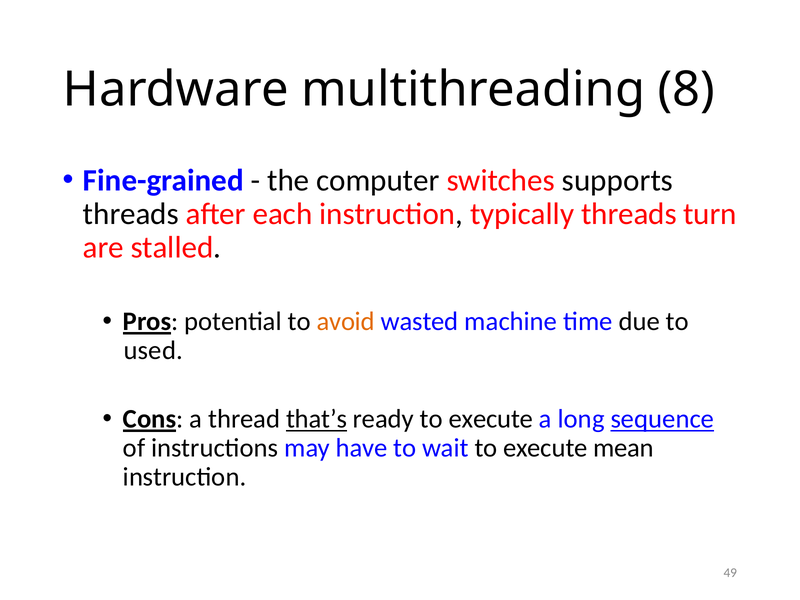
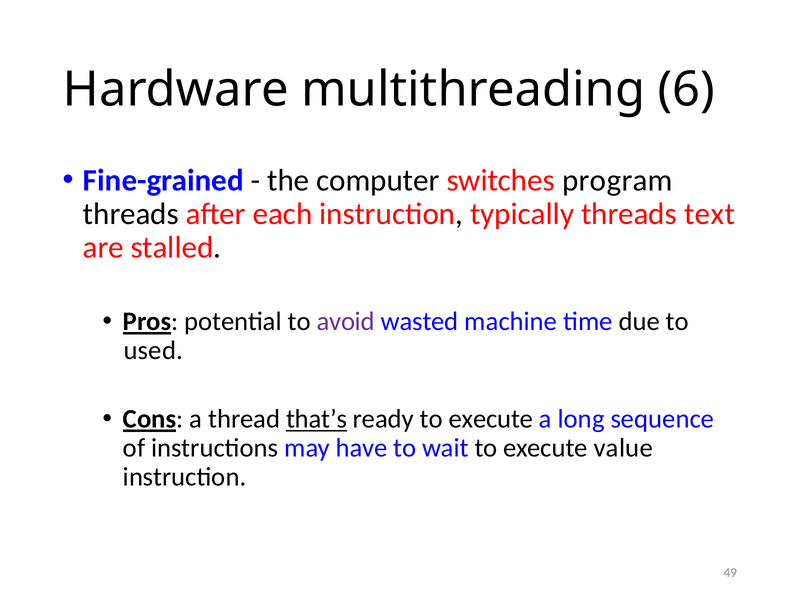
8: 8 -> 6
supports: supports -> program
turn: turn -> text
avoid colour: orange -> purple
sequence underline: present -> none
mean: mean -> value
